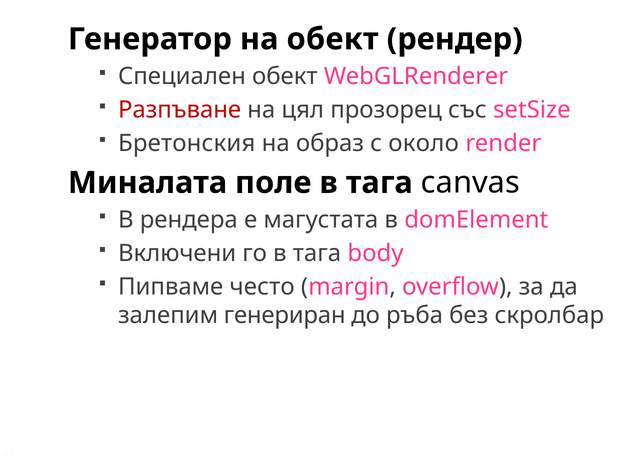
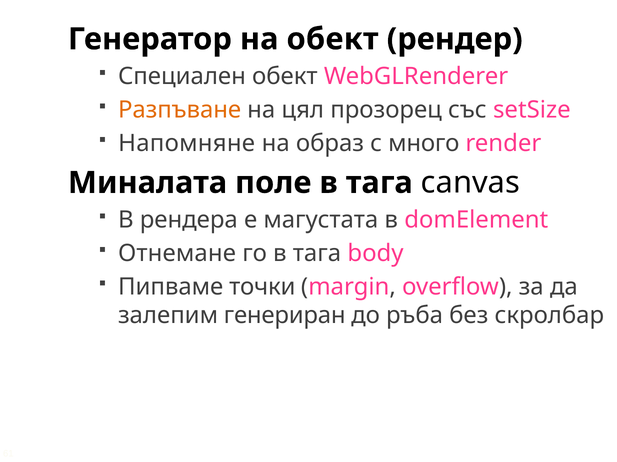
Разпъване colour: red -> orange
Бретонския: Бретонския -> Напомняне
около: около -> много
Включени: Включени -> Отнемане
често: често -> точки
